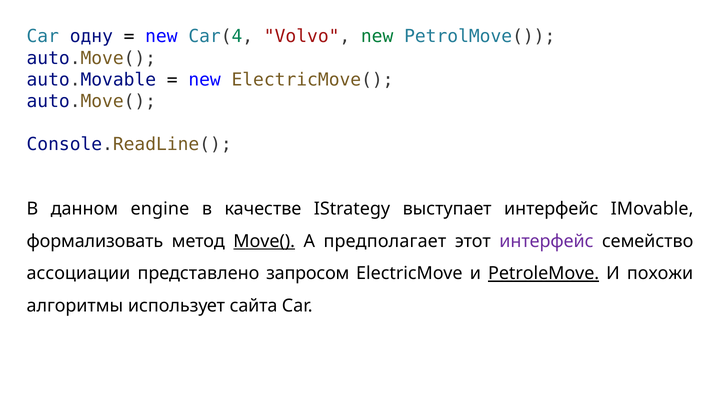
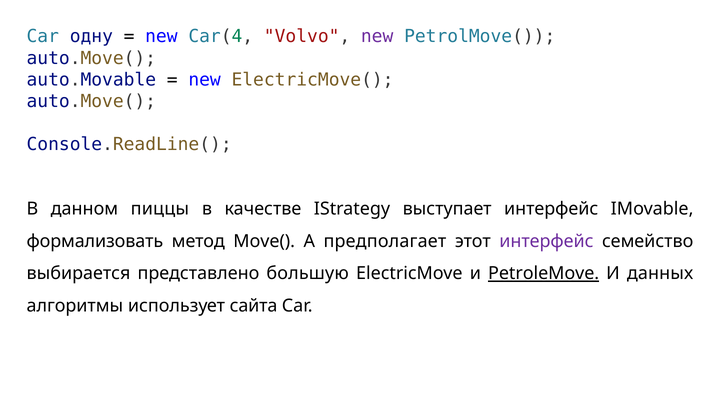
new at (377, 37) colour: green -> purple
engine: engine -> пиццы
Move( underline: present -> none
ассоциации: ассоциации -> выбирается
запросом: запросом -> большую
похожи: похожи -> данных
